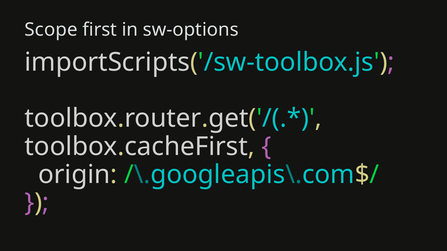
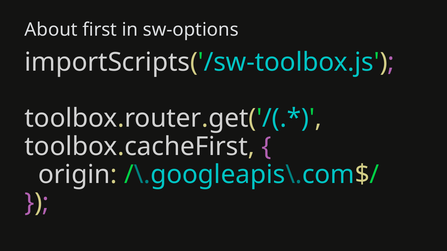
Scope: Scope -> About
